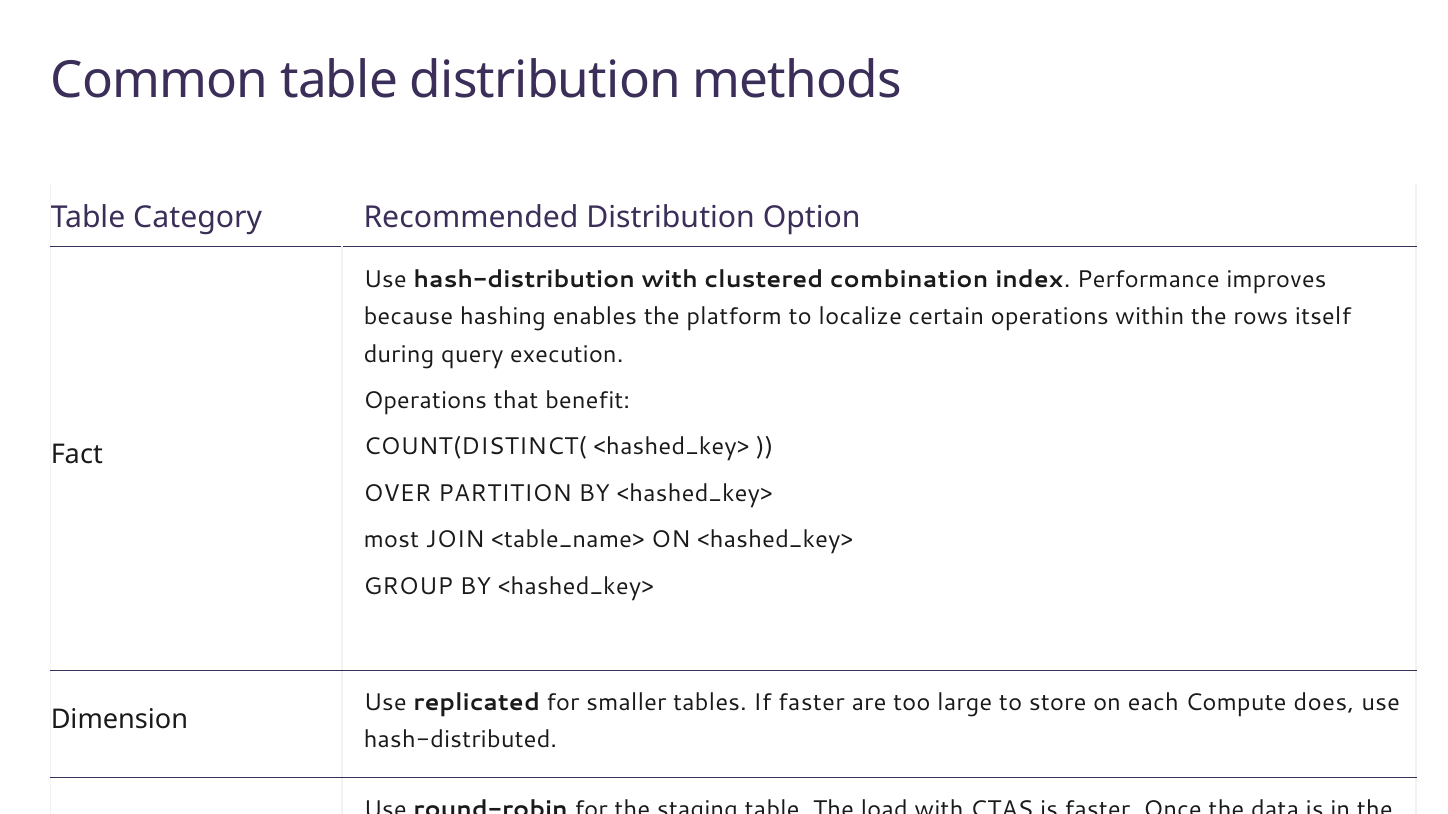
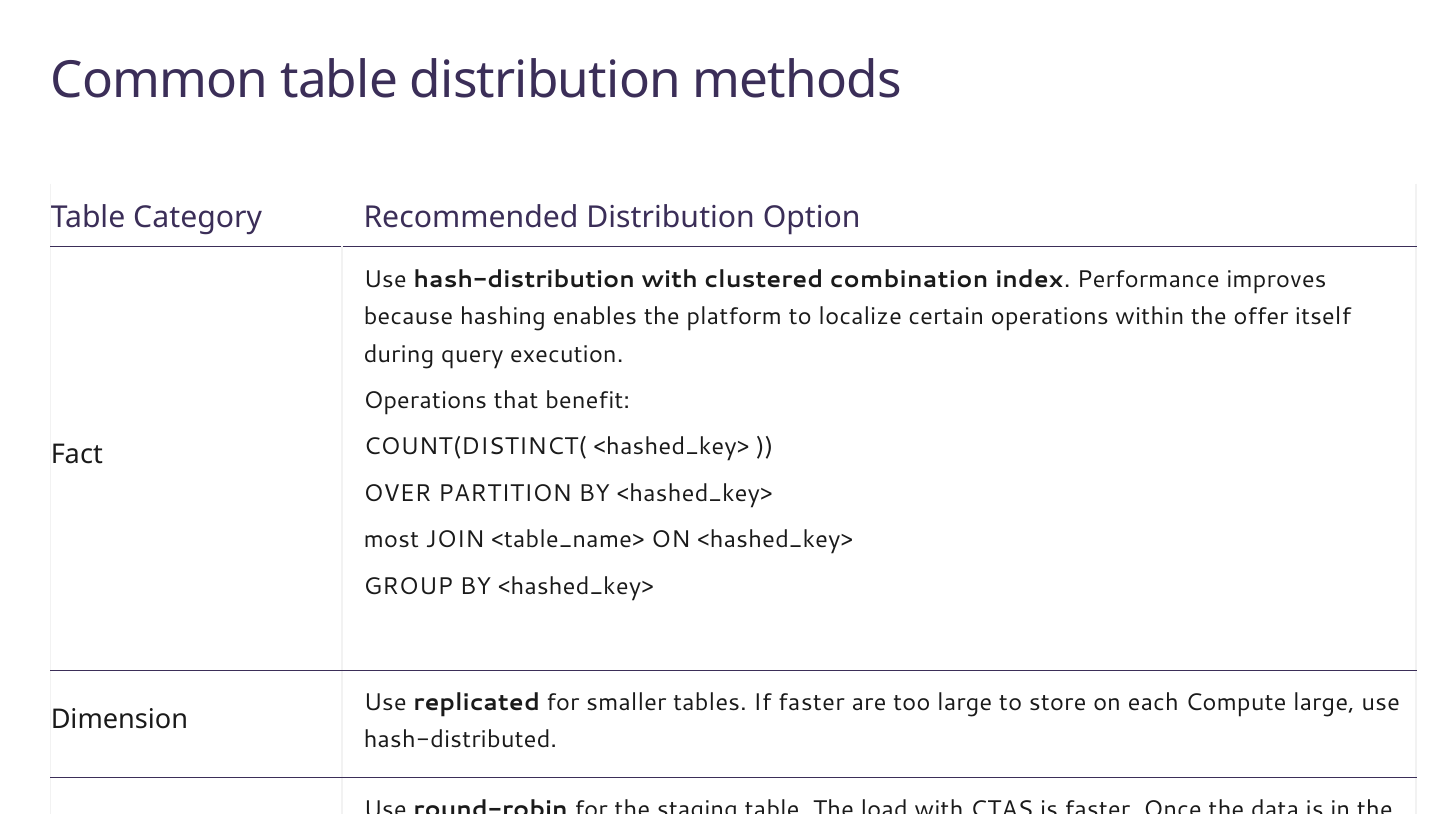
rows: rows -> offer
Compute does: does -> large
